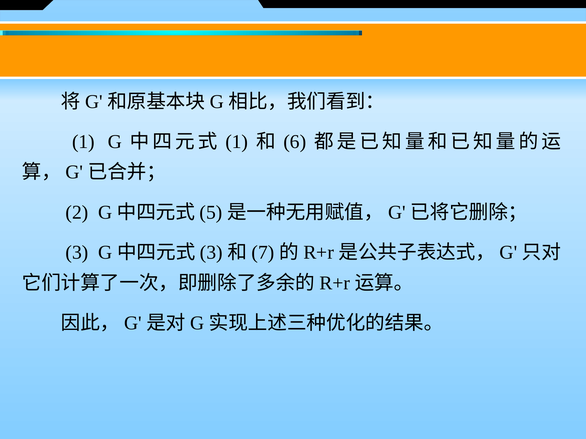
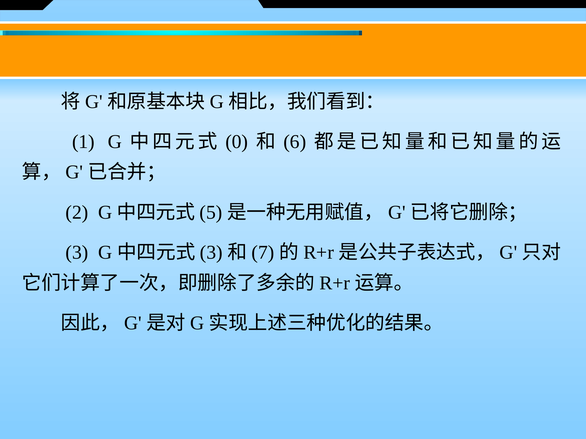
1 at (237, 142): 1 -> 0
